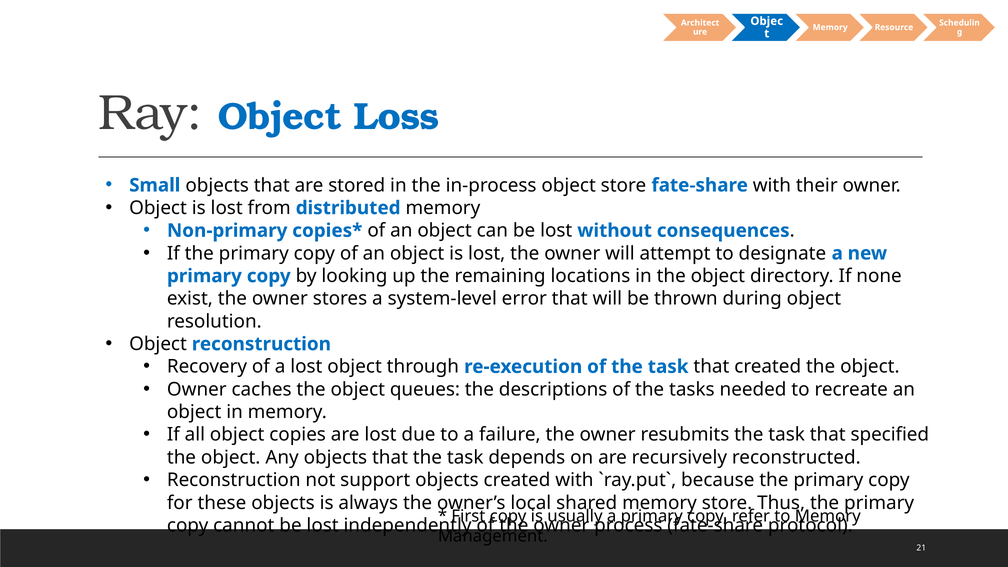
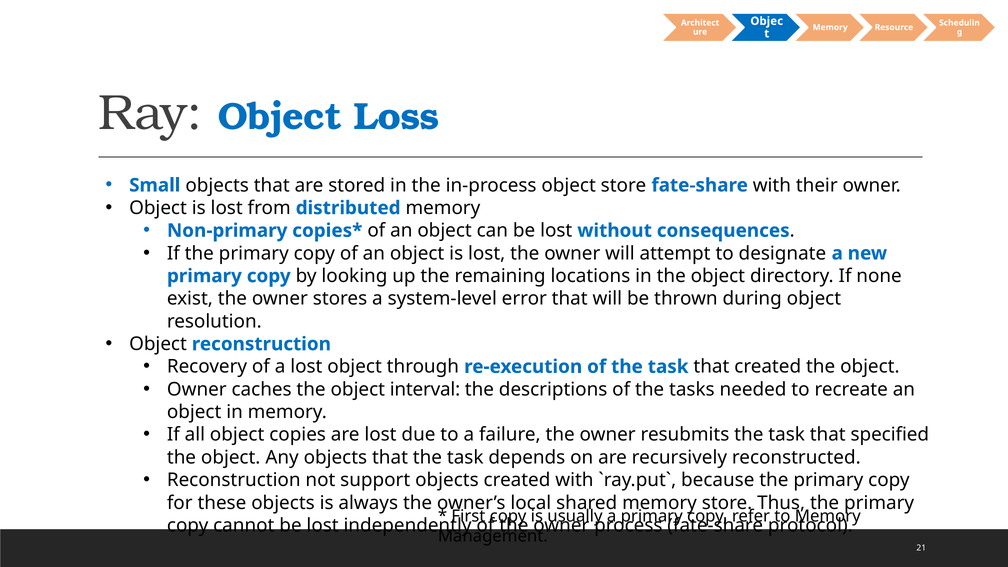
queues: queues -> interval
